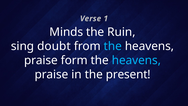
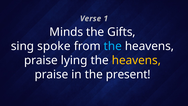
Ruin: Ruin -> Gifts
doubt: doubt -> spoke
form: form -> lying
heavens at (136, 60) colour: light blue -> yellow
